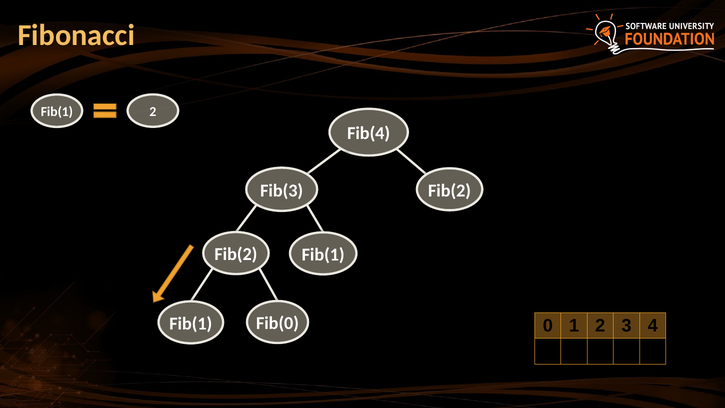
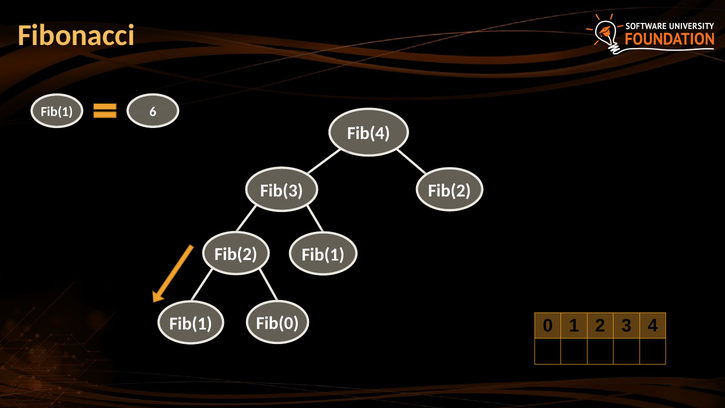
Fib(1 2: 2 -> 6
